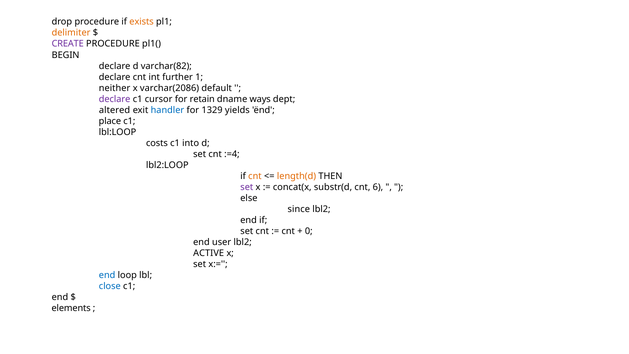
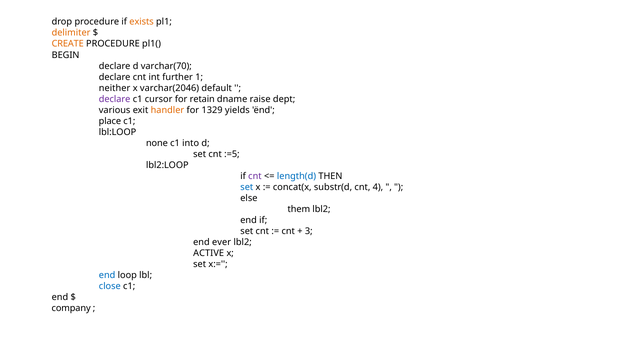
CREATE colour: purple -> orange
varchar(82: varchar(82 -> varchar(70
varchar(2086: varchar(2086 -> varchar(2046
ways: ways -> raise
altered: altered -> various
handler colour: blue -> orange
costs: costs -> none
:=4: :=4 -> :=5
cnt at (255, 176) colour: orange -> purple
length(d colour: orange -> blue
set at (247, 187) colour: purple -> blue
6: 6 -> 4
since: since -> them
0: 0 -> 3
user: user -> ever
elements: elements -> company
